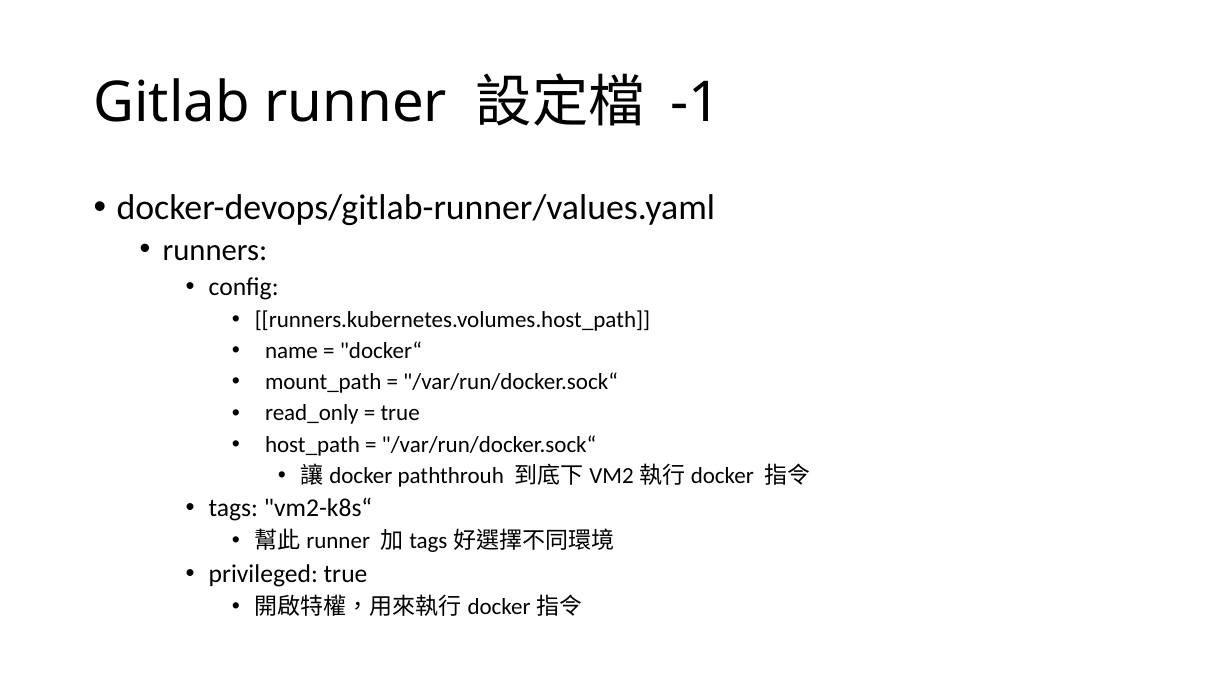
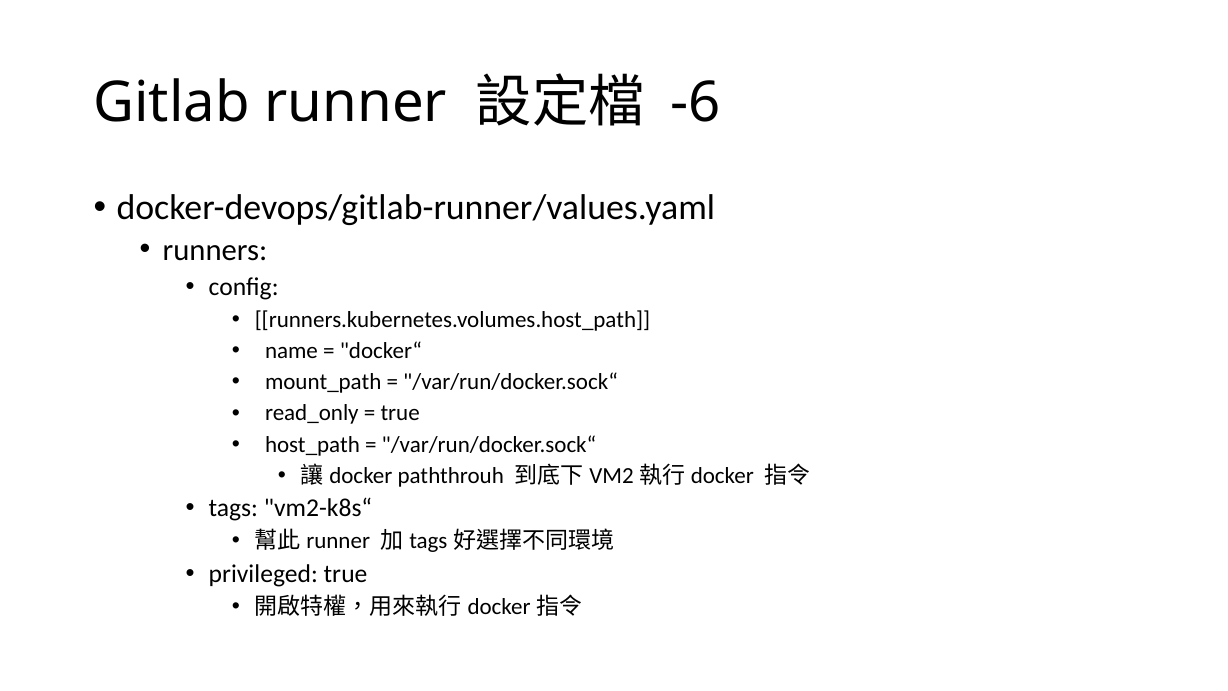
-1: -1 -> -6
